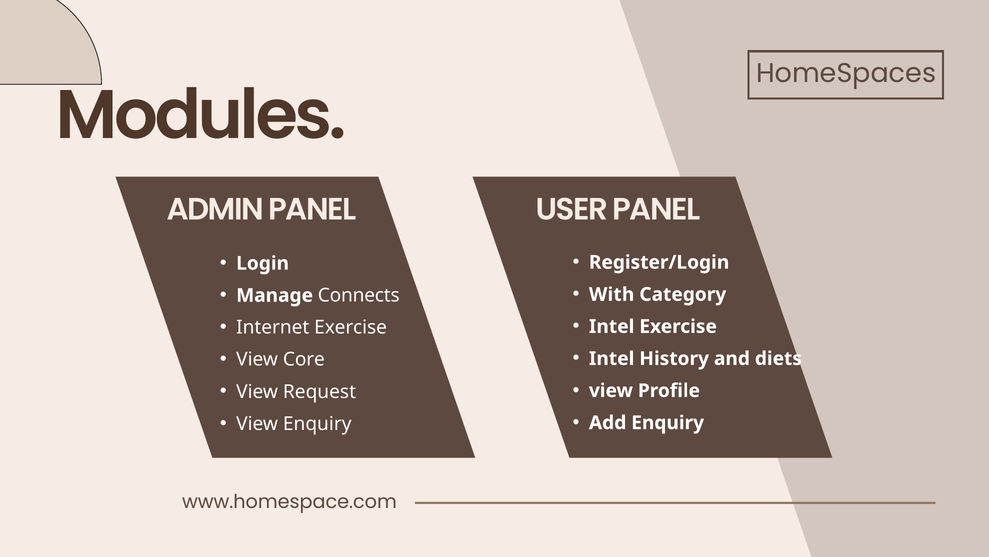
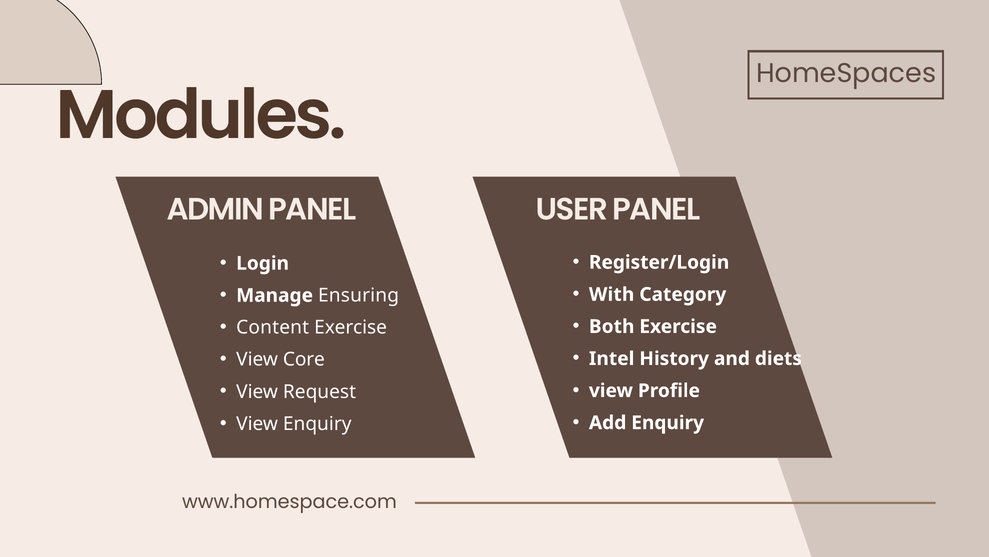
Connects: Connects -> Ensuring
Intel at (612, 326): Intel -> Both
Internet: Internet -> Content
